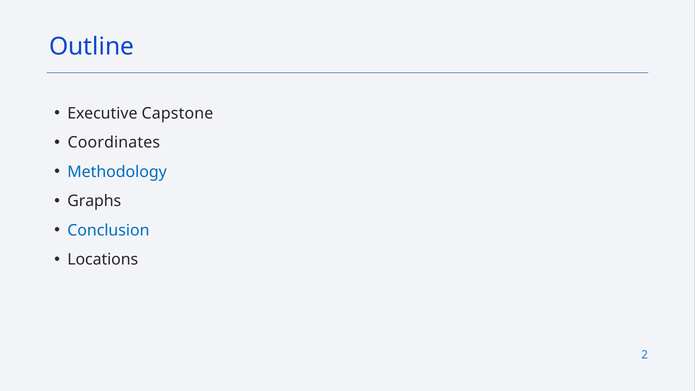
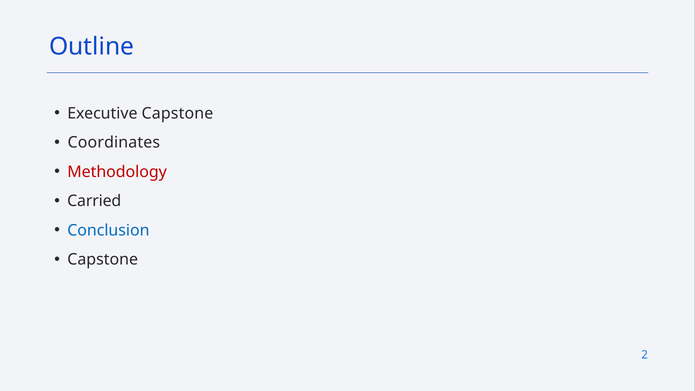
Methodology colour: blue -> red
Graphs: Graphs -> Carried
Locations at (103, 260): Locations -> Capstone
